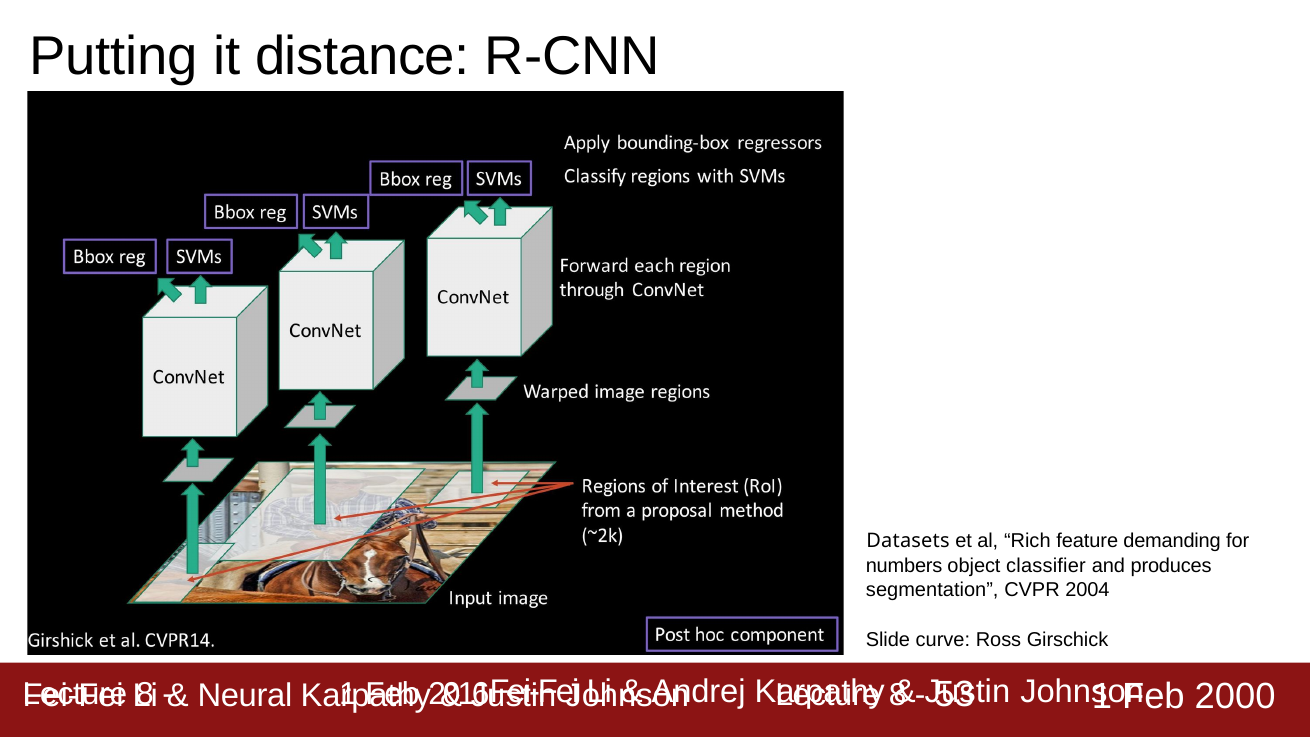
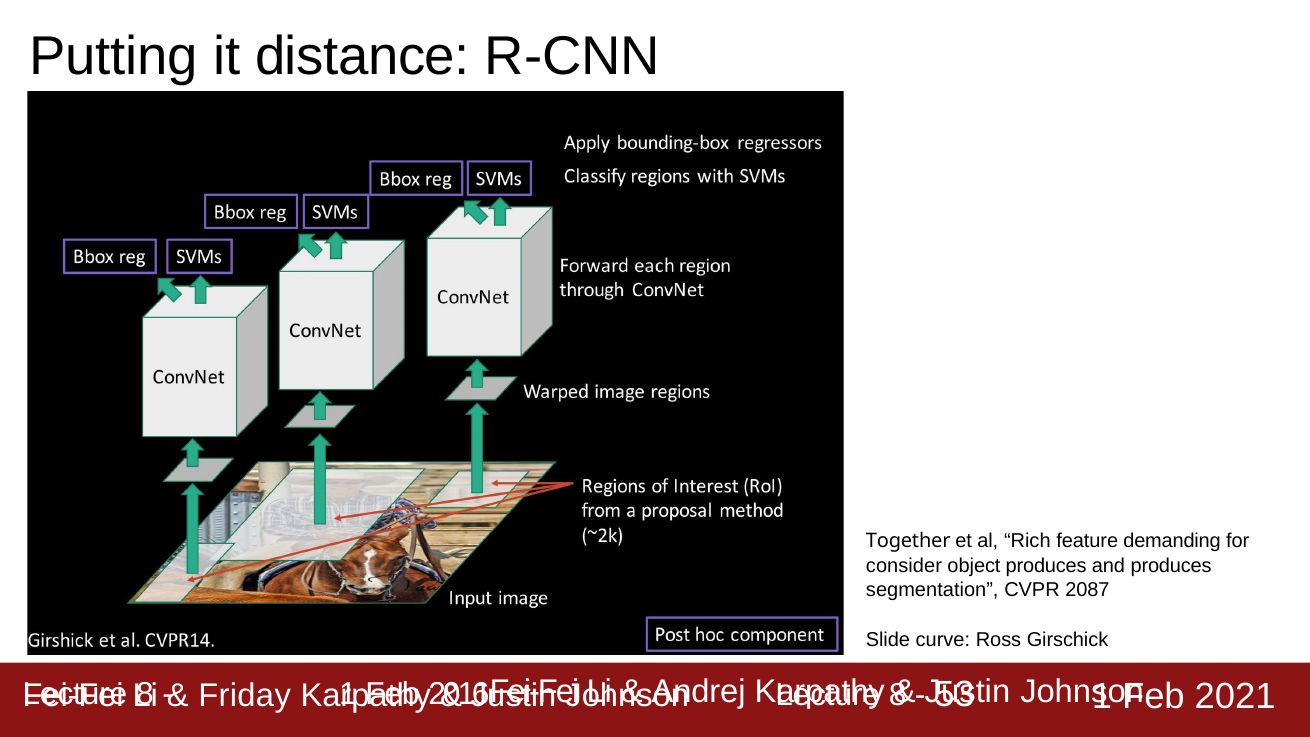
Datasets: Datasets -> Together
numbers: numbers -> consider
object classifier: classifier -> produces
2004: 2004 -> 2087
Neural: Neural -> Friday
2000: 2000 -> 2021
